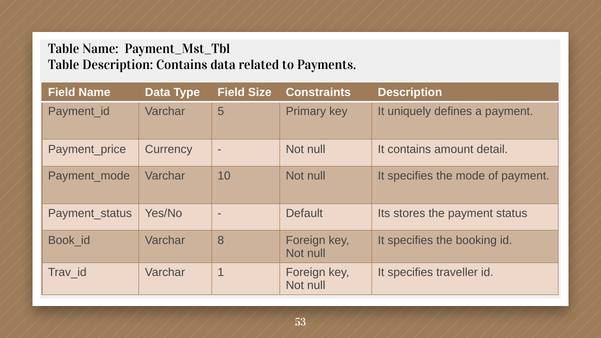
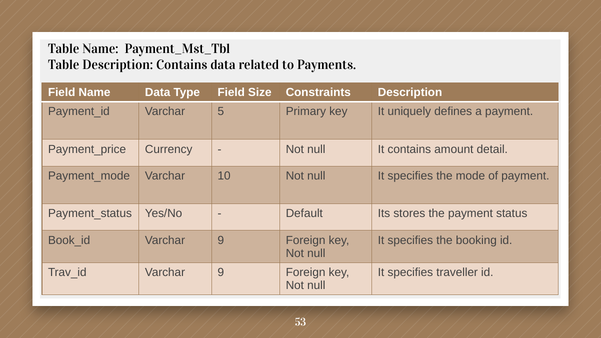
8 at (221, 240): 8 -> 9
1 at (221, 273): 1 -> 9
